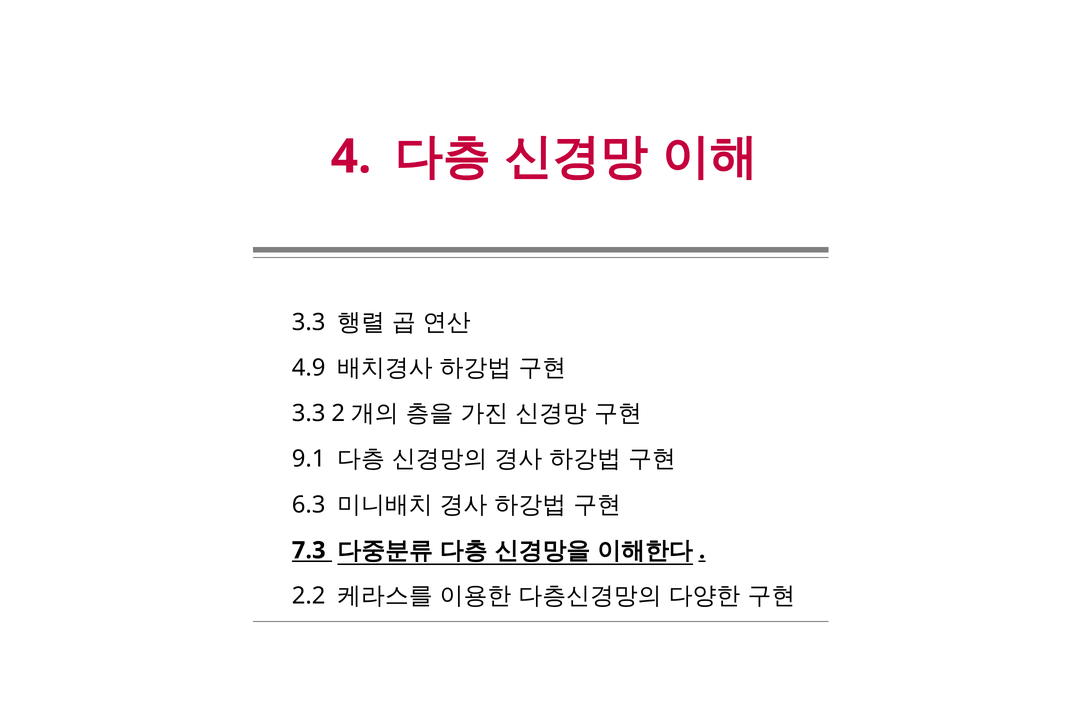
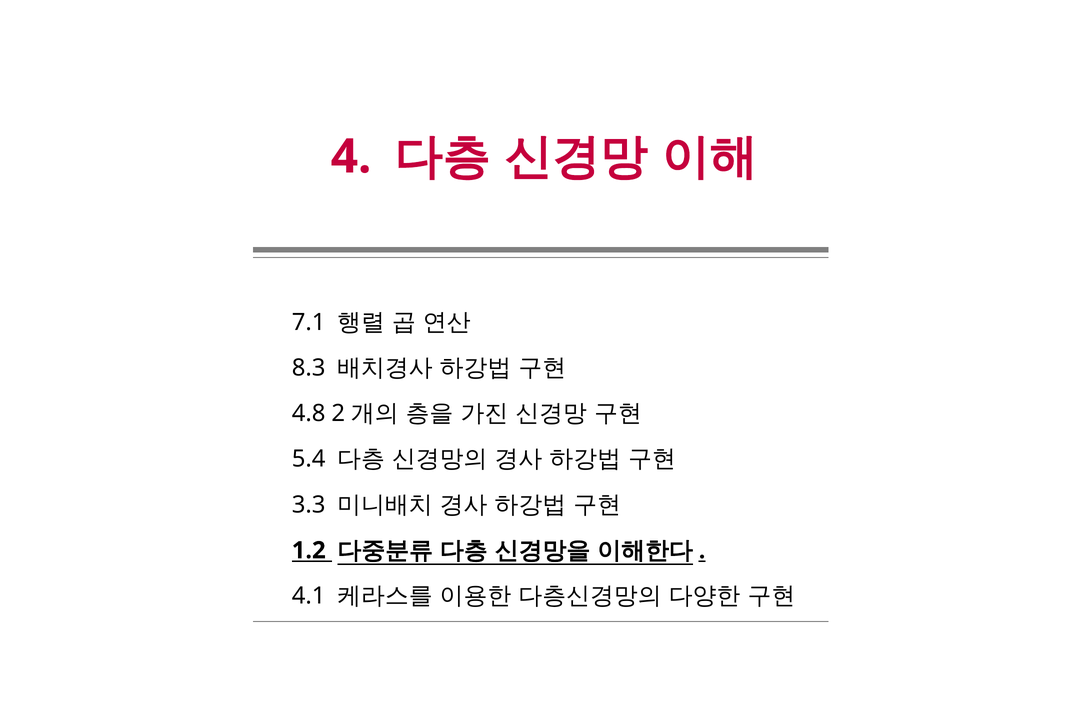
3.3 at (309, 322): 3.3 -> 7.1
4.9: 4.9 -> 8.3
3.3 at (309, 413): 3.3 -> 4.8
9.1: 9.1 -> 5.4
6.3: 6.3 -> 3.3
7.3: 7.3 -> 1.2
2.2: 2.2 -> 4.1
